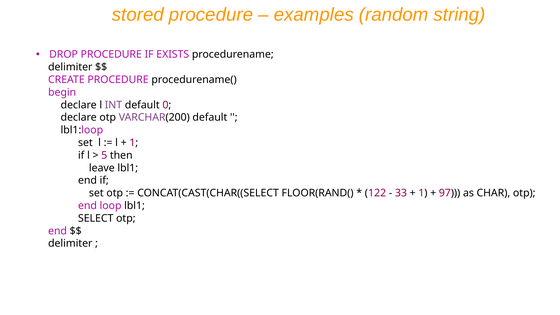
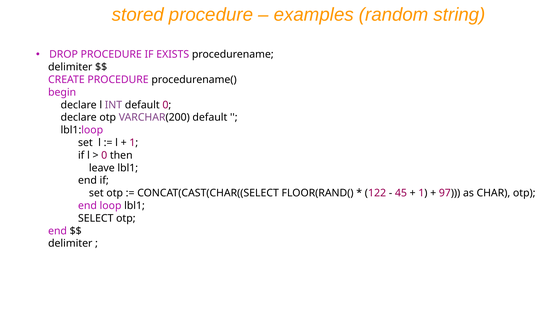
5 at (104, 155): 5 -> 0
33: 33 -> 45
